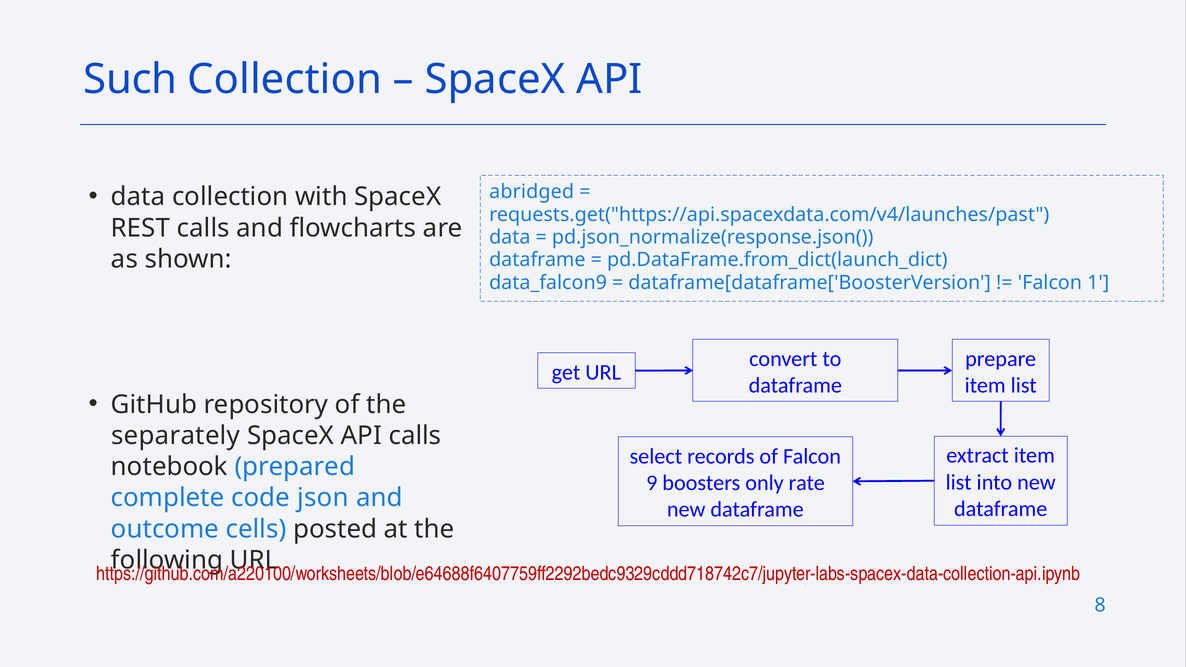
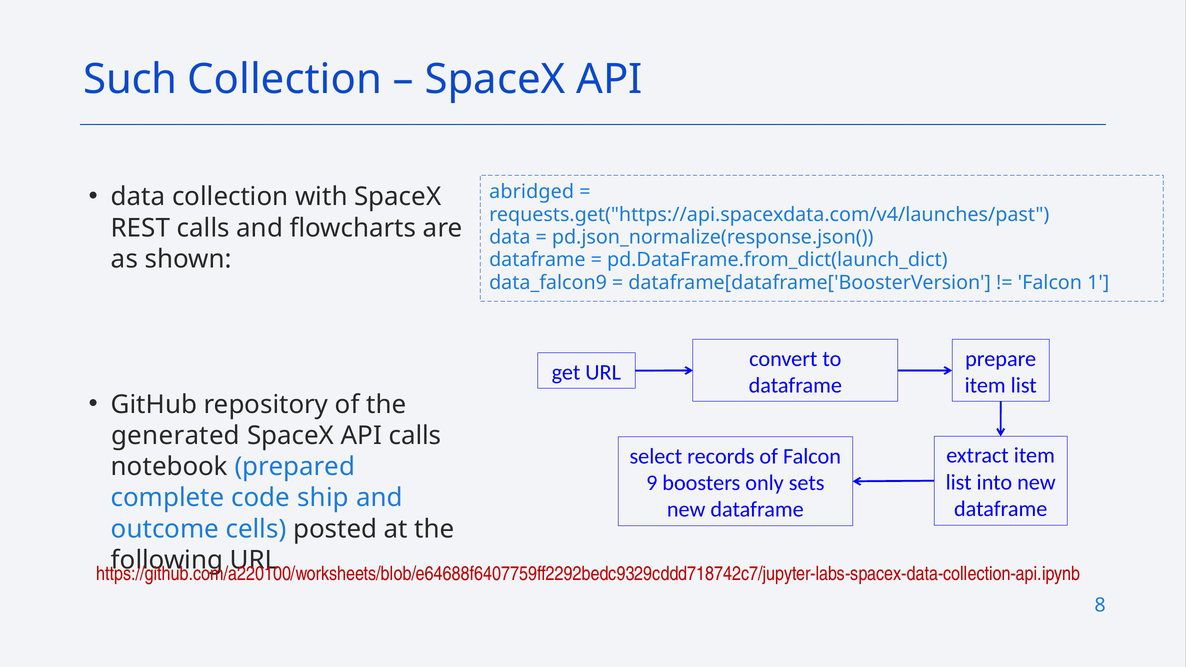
separately: separately -> generated
rate: rate -> sets
json: json -> ship
